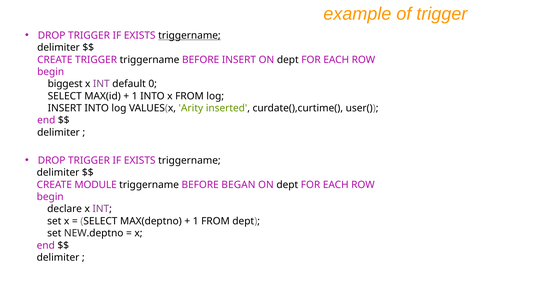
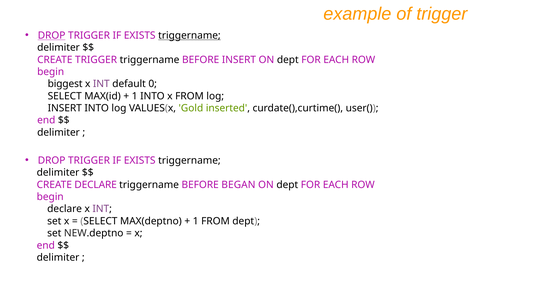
DROP at (52, 36) underline: none -> present
Arity: Arity -> Gold
CREATE MODULE: MODULE -> DECLARE
